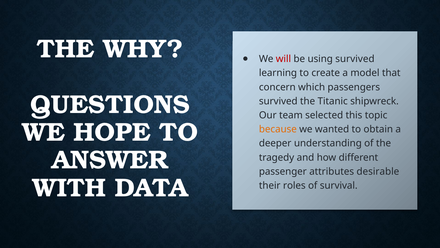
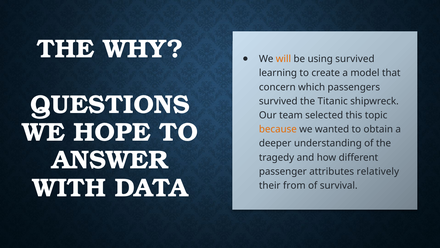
will colour: red -> orange
desirable: desirable -> relatively
roles: roles -> from
